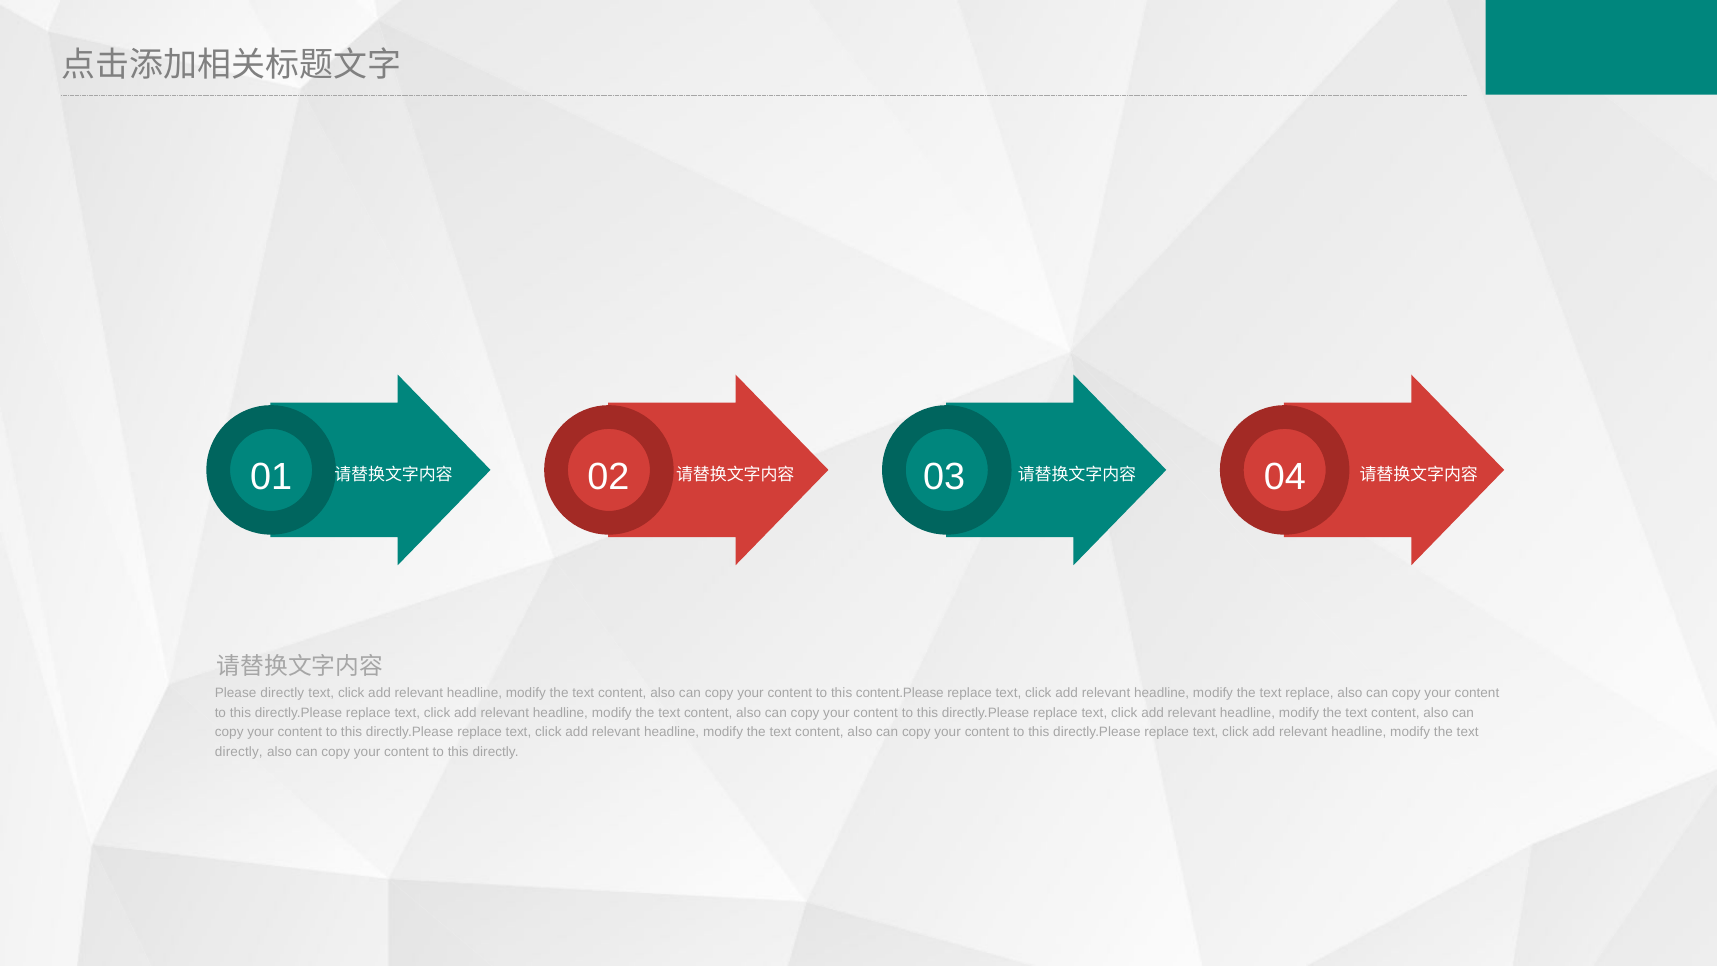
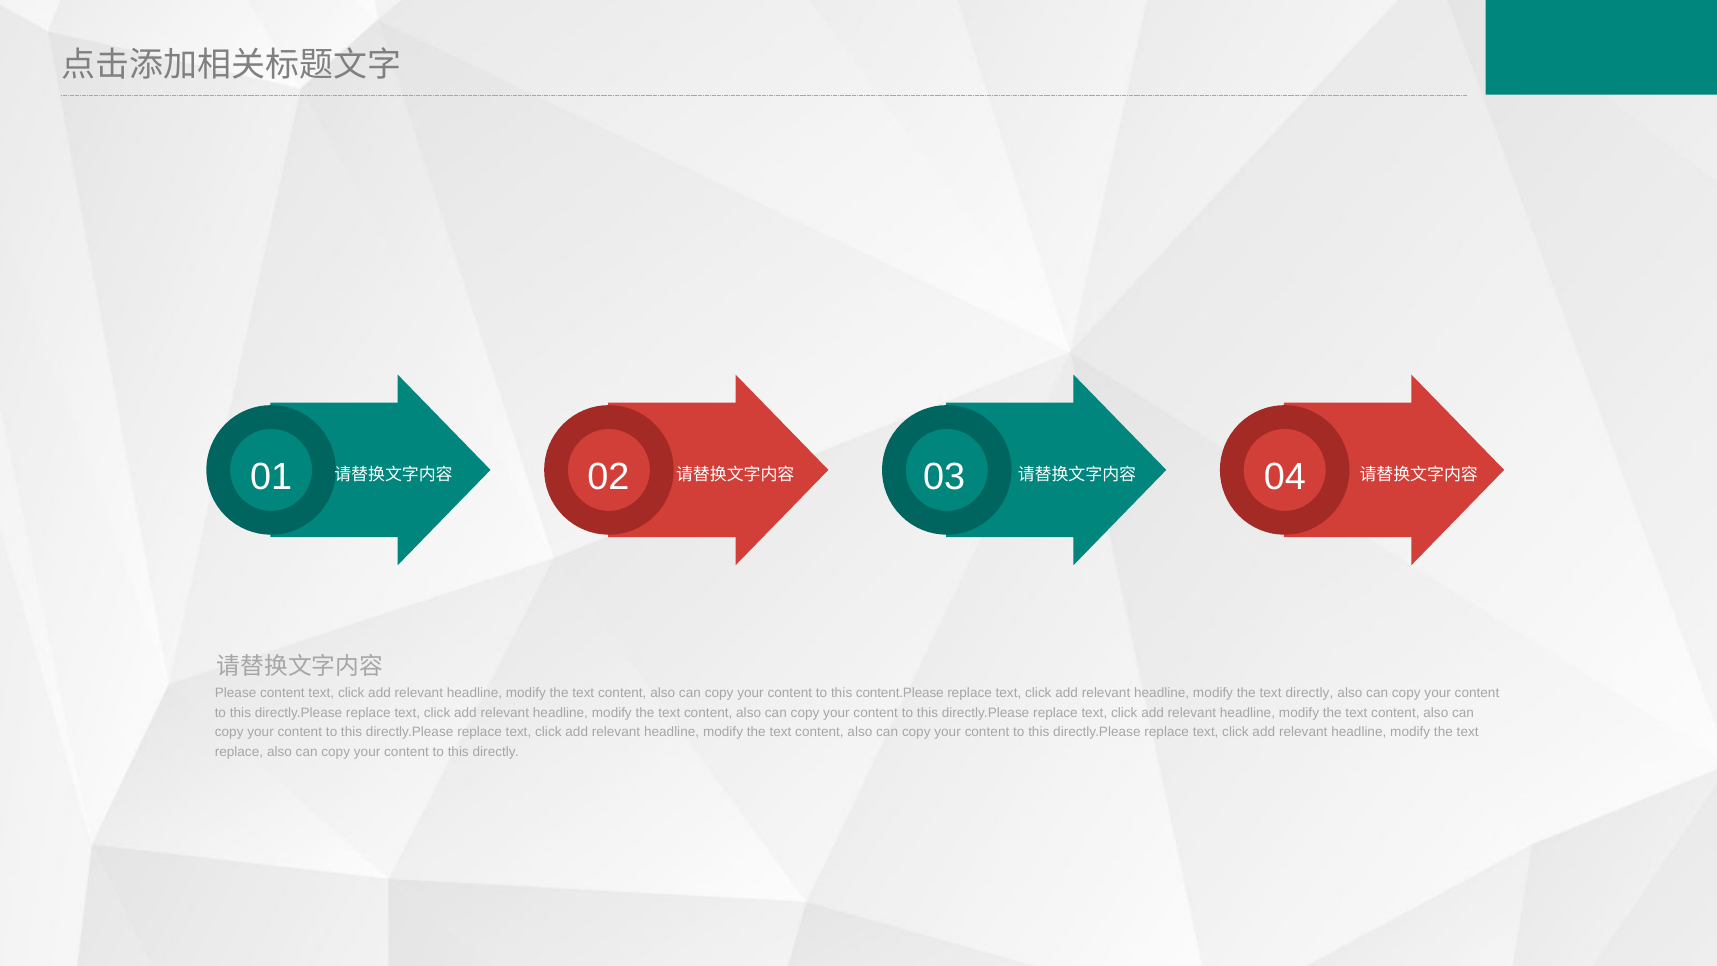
Please directly: directly -> content
text replace: replace -> directly
directly at (239, 751): directly -> replace
